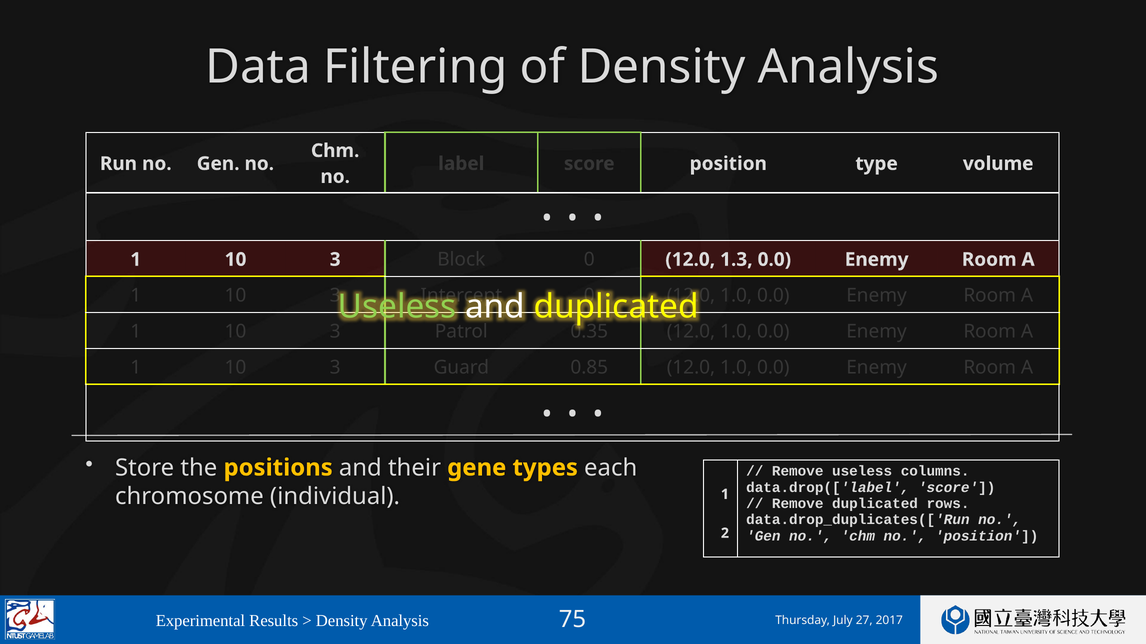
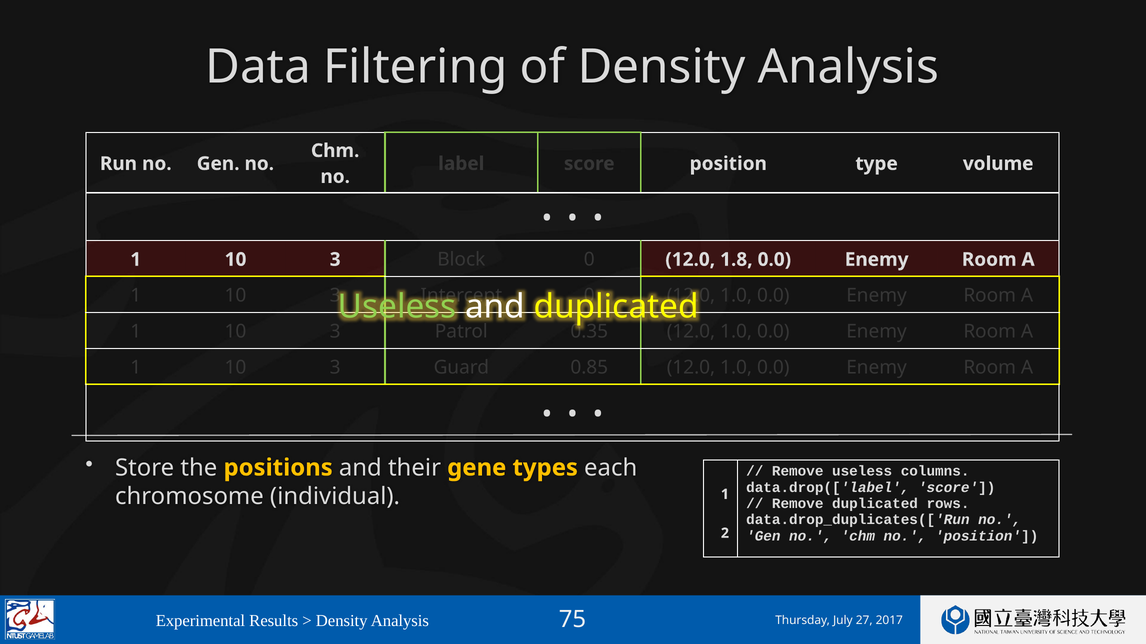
1.3: 1.3 -> 1.8
